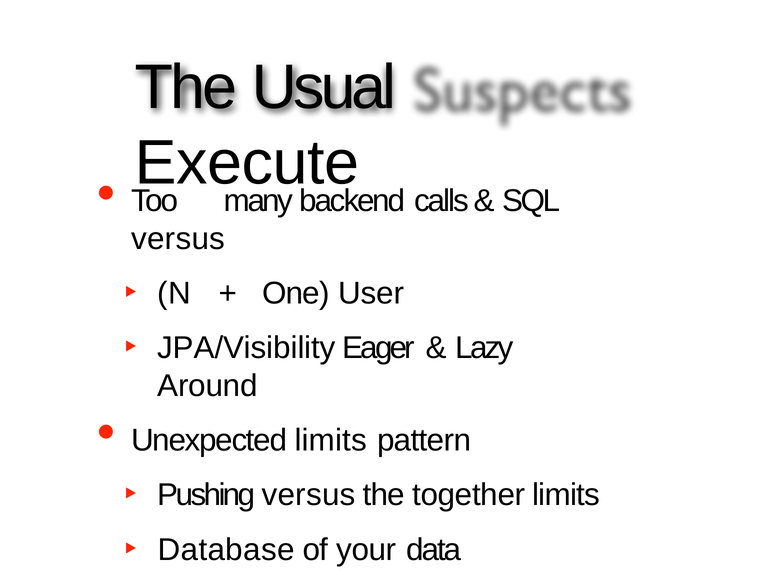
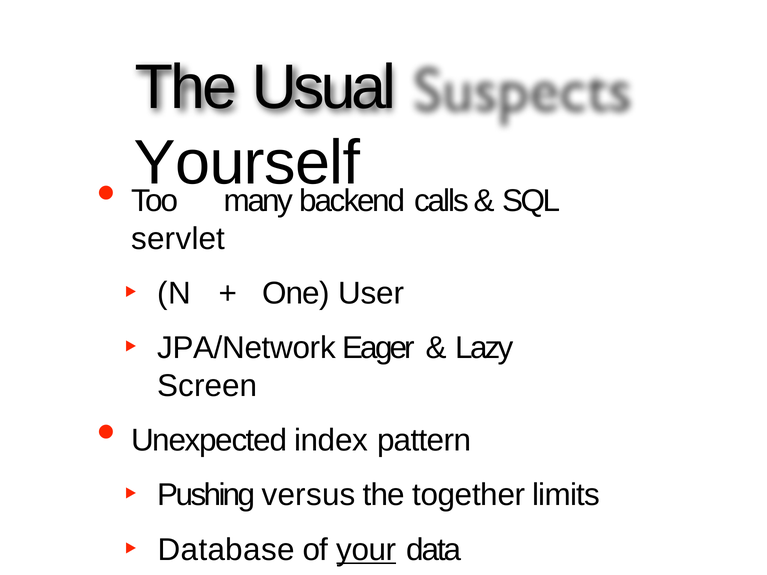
Execute: Execute -> Yourself
versus at (178, 239): versus -> servlet
JPA/Visibility: JPA/Visibility -> JPA/Network
Around: Around -> Screen
Unexpected limits: limits -> index
your underline: none -> present
